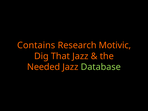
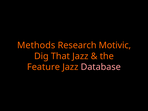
Contains: Contains -> Methods
Needed: Needed -> Feature
Database colour: light green -> pink
